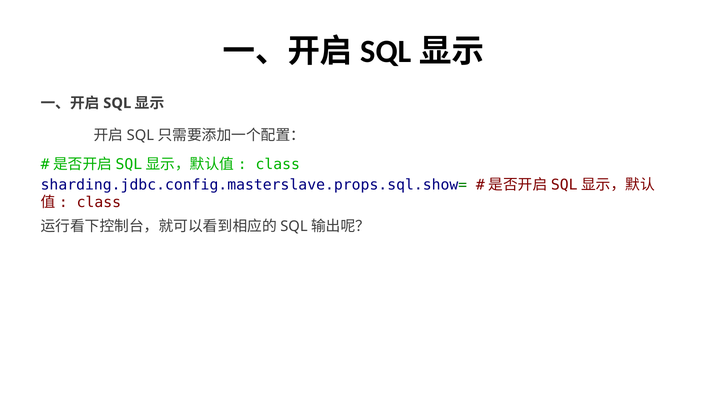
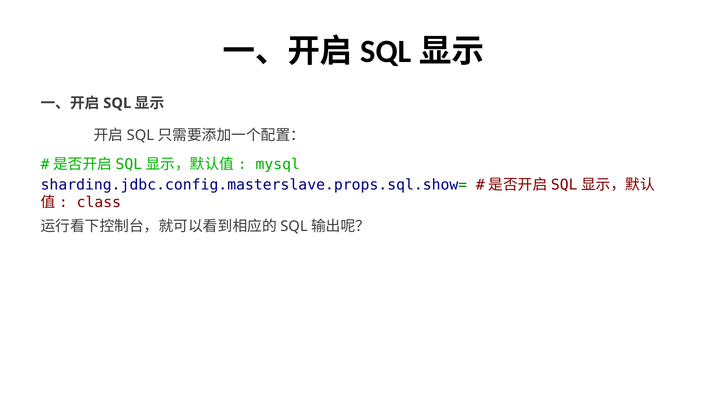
class at (278, 164): class -> mysql
